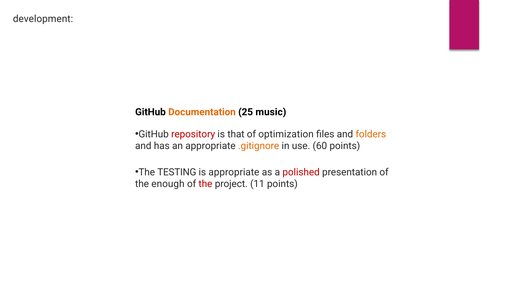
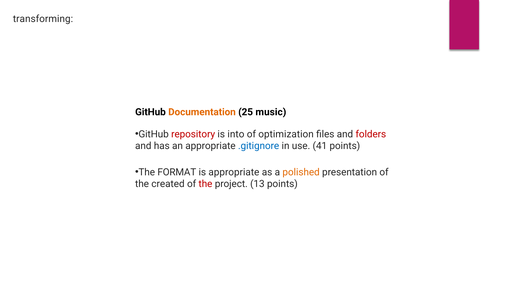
development: development -> transforming
that: that -> into
folders colour: orange -> red
.gitignore colour: orange -> blue
60: 60 -> 41
TESTING: TESTING -> FORMAT
polished colour: red -> orange
enough: enough -> created
11: 11 -> 13
